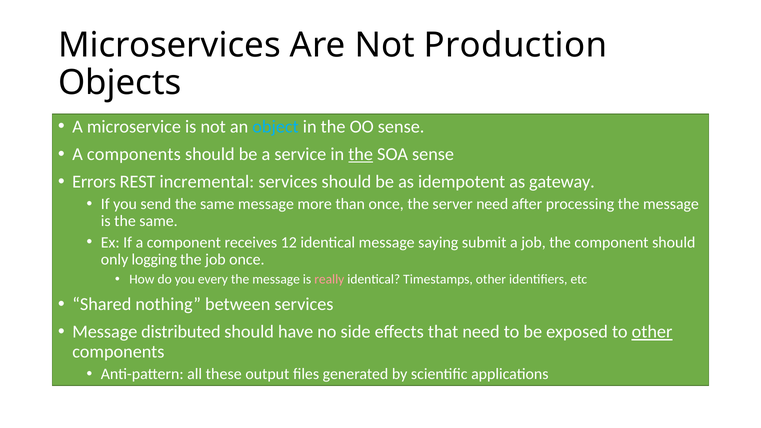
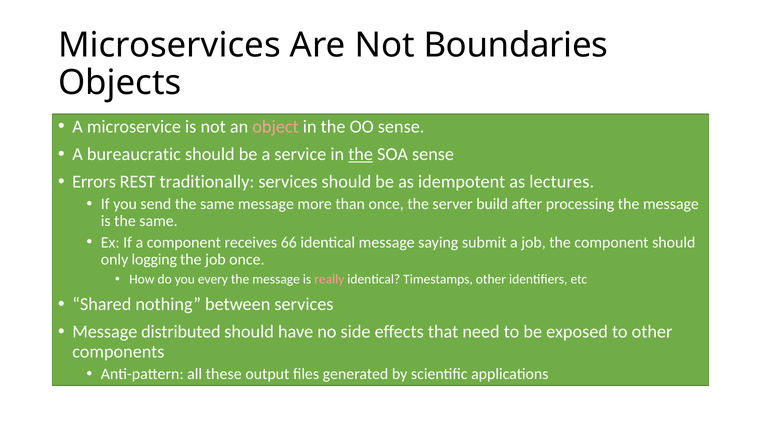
Production: Production -> Boundaries
object colour: light blue -> pink
A components: components -> bureaucratic
incremental: incremental -> traditionally
gateway: gateway -> lectures
server need: need -> build
12: 12 -> 66
other at (652, 332) underline: present -> none
